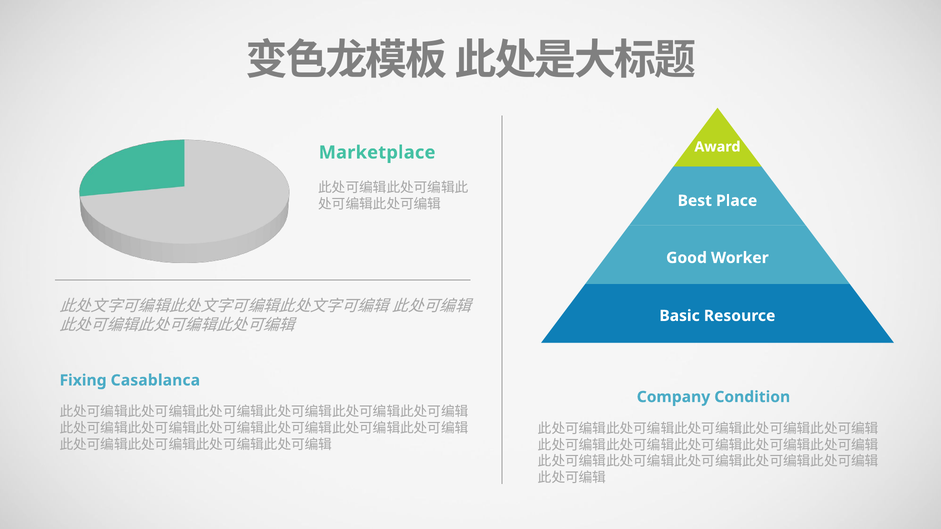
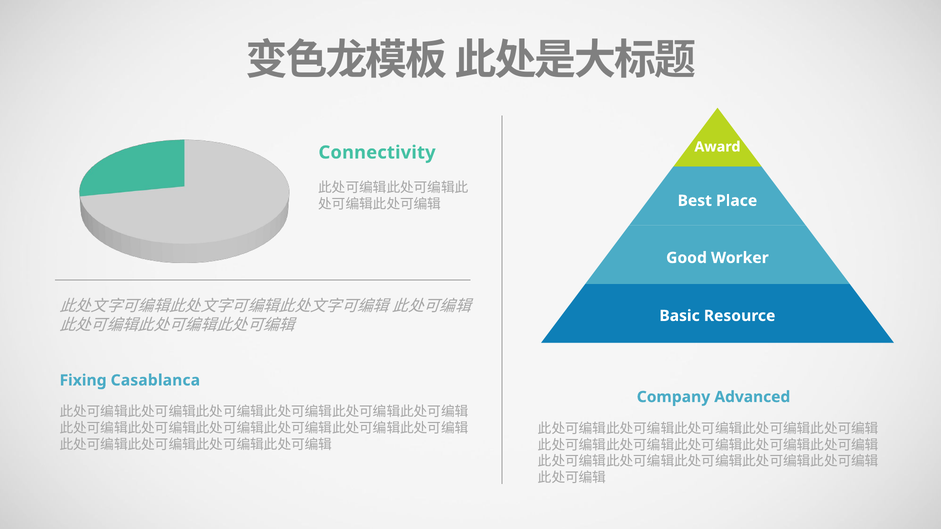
Marketplace: Marketplace -> Connectivity
Condition: Condition -> Advanced
